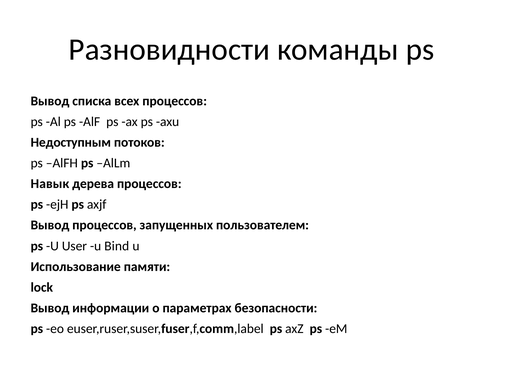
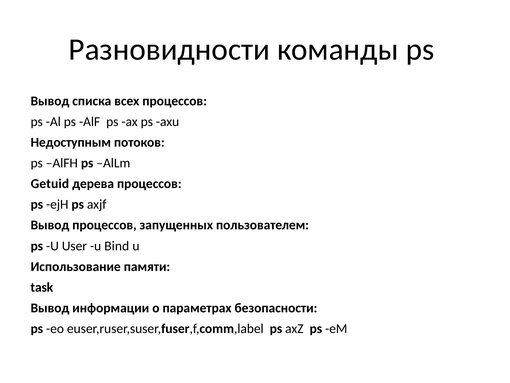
Навык: Навык -> Getuid
lock: lock -> task
